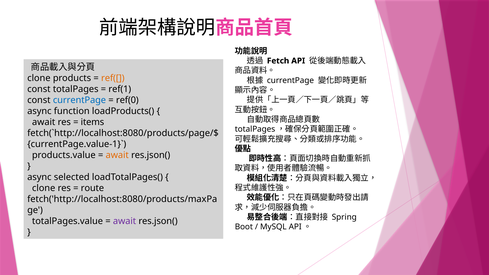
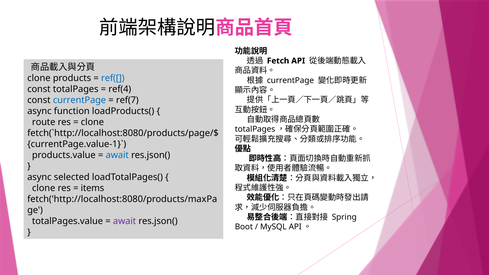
ref([ colour: orange -> blue
ref(1: ref(1 -> ref(4
ref(0: ref(0 -> ref(7
await at (44, 122): await -> route
items at (92, 122): items -> clone
await at (117, 155) colour: orange -> blue
route: route -> items
